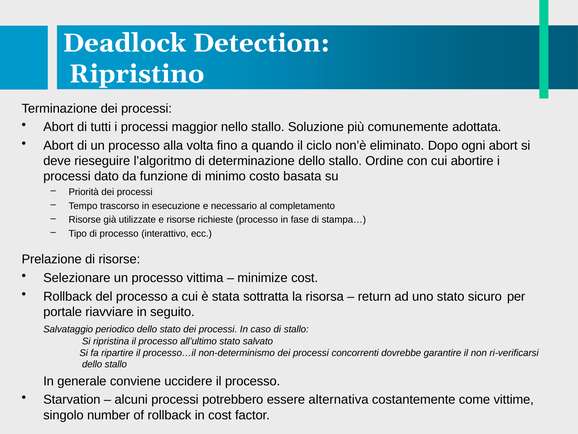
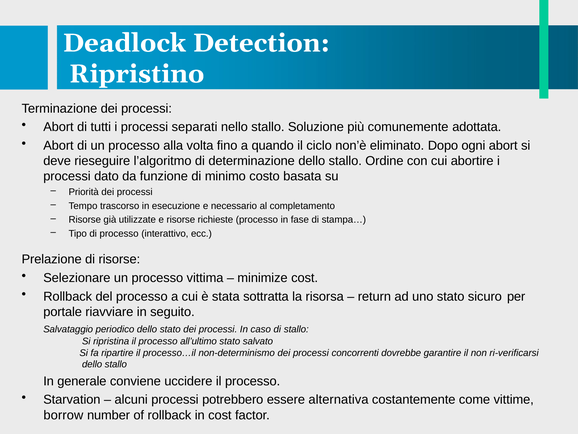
maggior: maggior -> separati
singolo: singolo -> borrow
